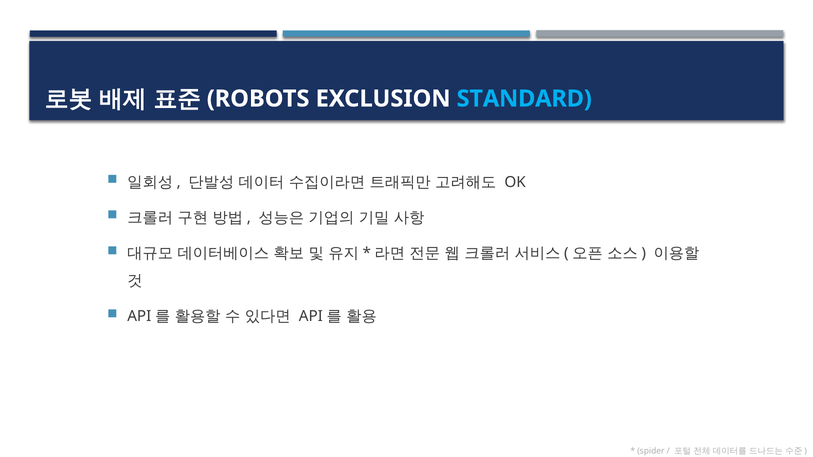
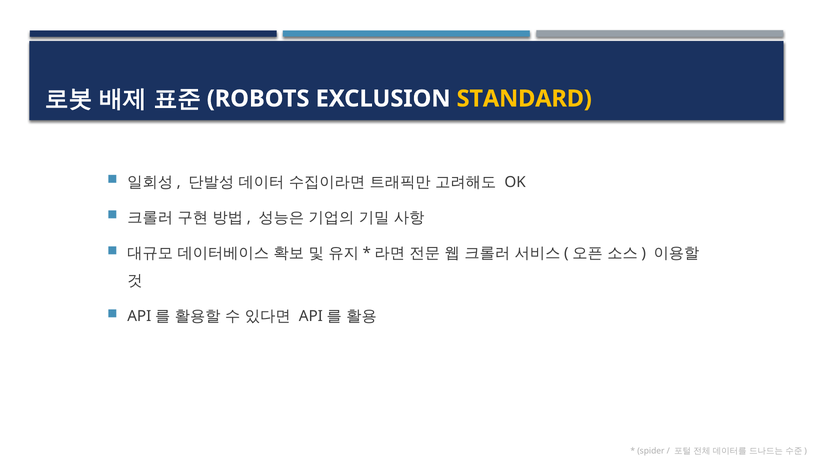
STANDARD colour: light blue -> yellow
